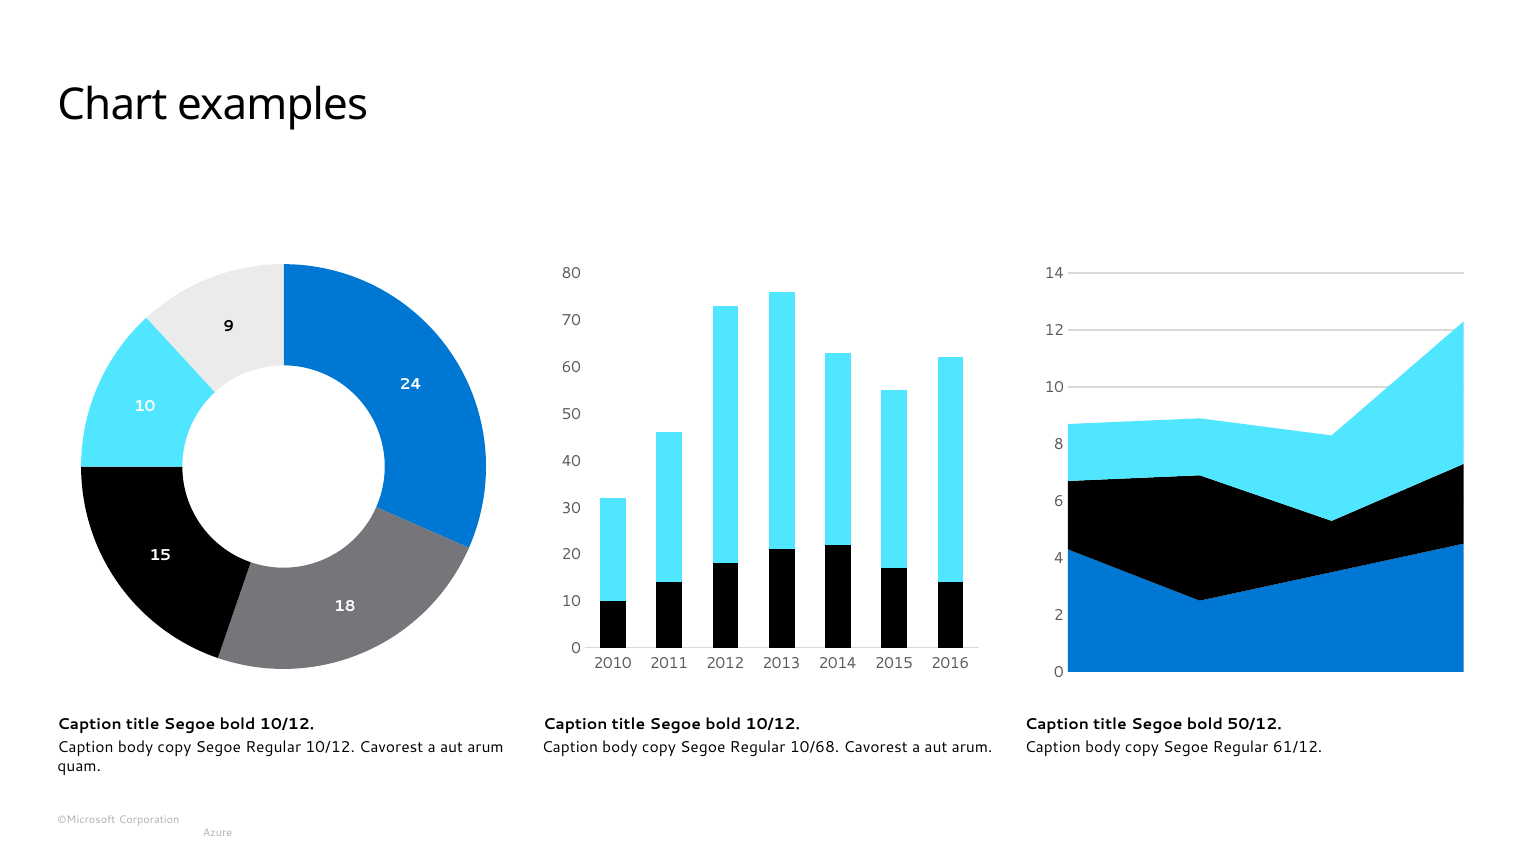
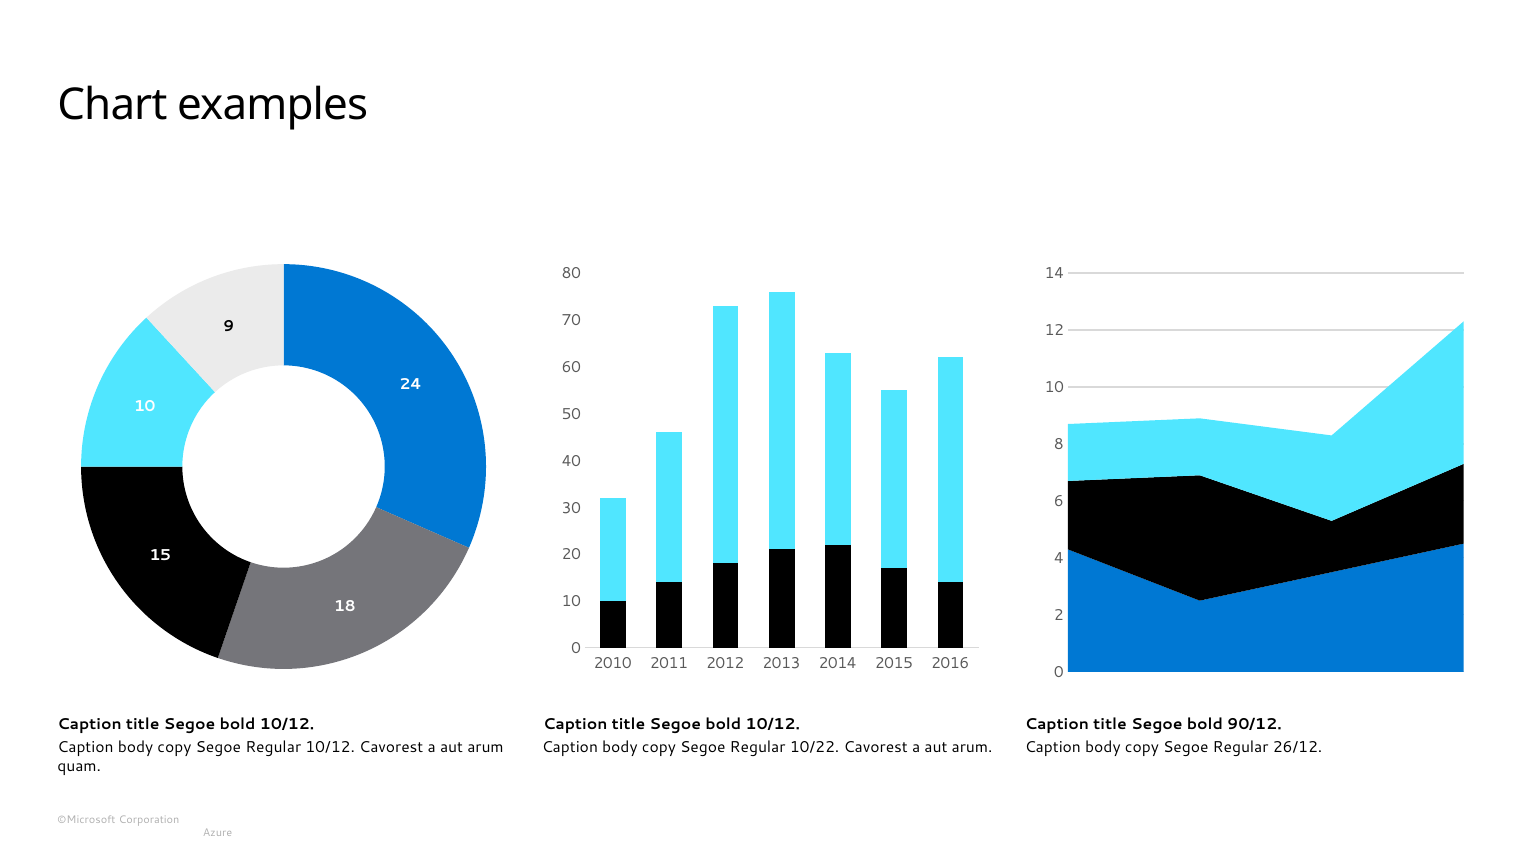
50/12: 50/12 -> 90/12
10/68: 10/68 -> 10/22
61/12: 61/12 -> 26/12
